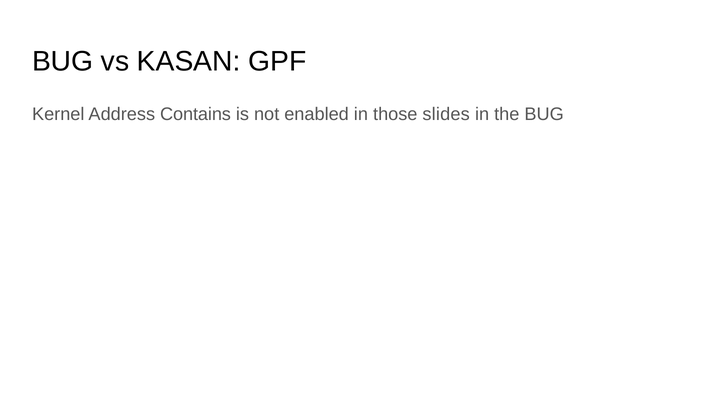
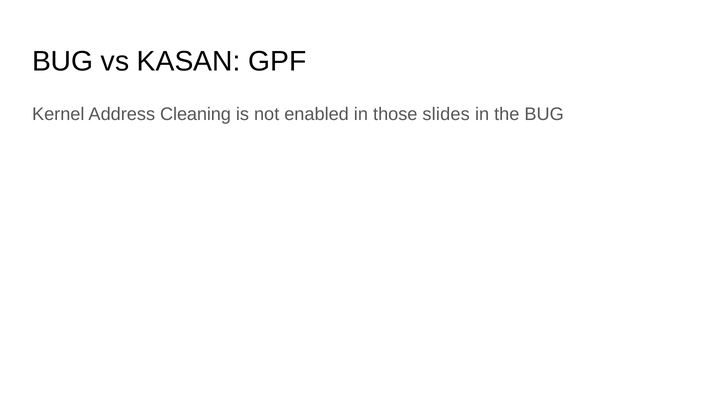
Contains: Contains -> Cleaning
